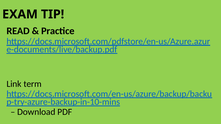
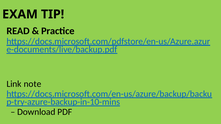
term: term -> note
